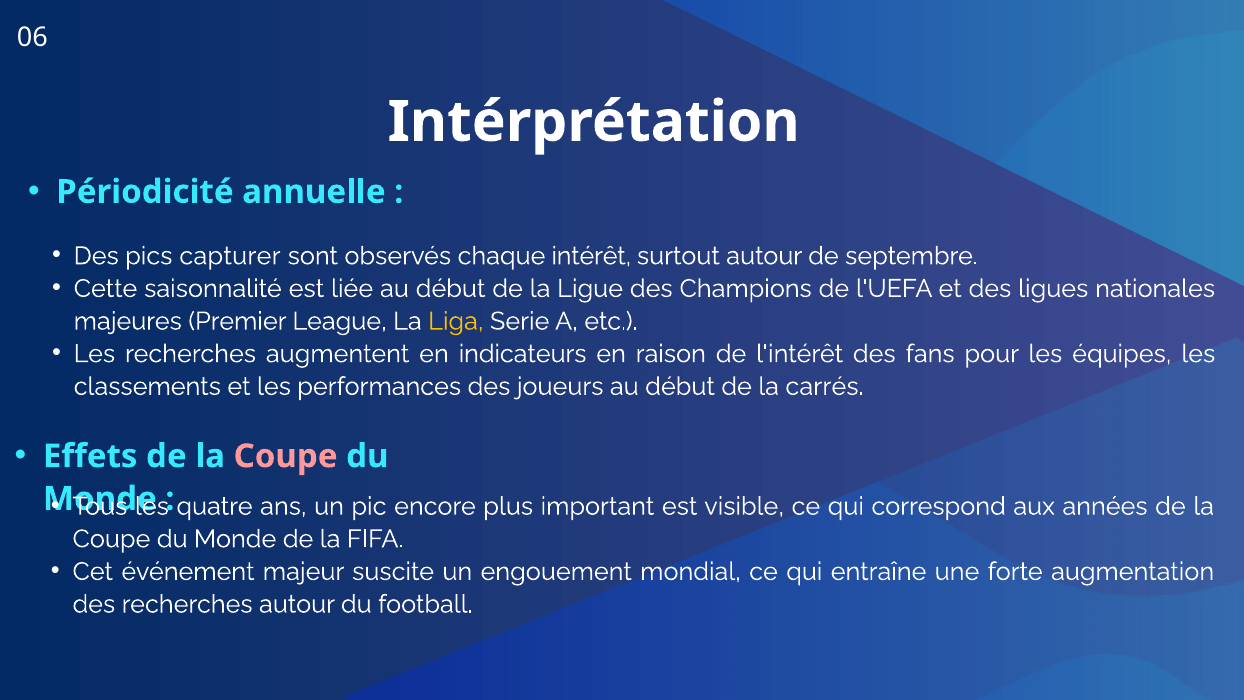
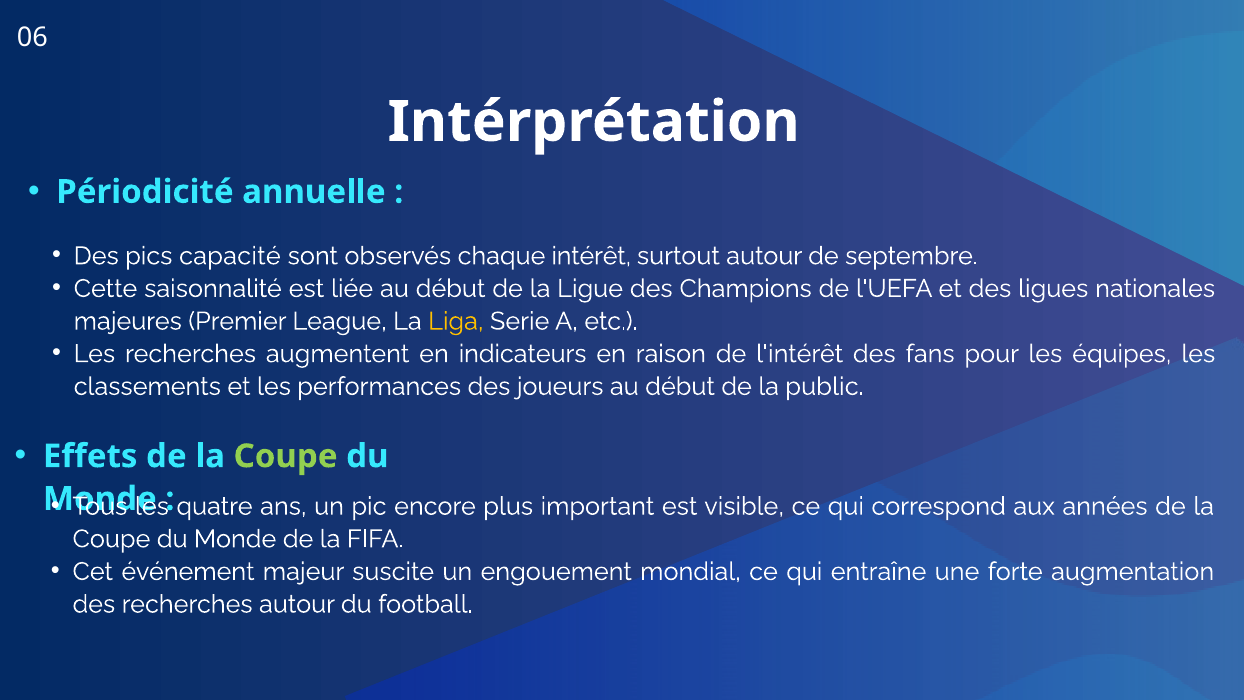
capturer: capturer -> capacité
carrés: carrés -> public
Coupe at (286, 456) colour: pink -> light green
